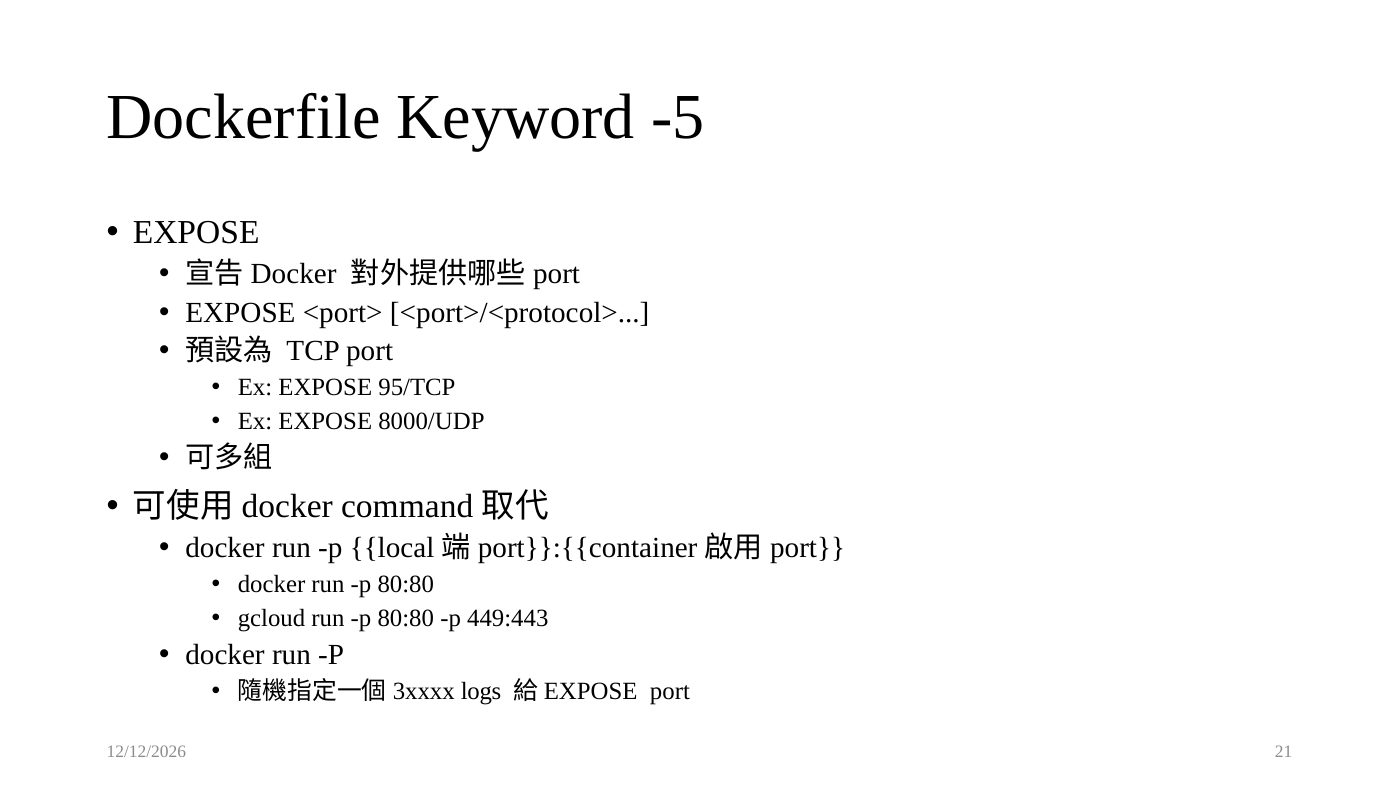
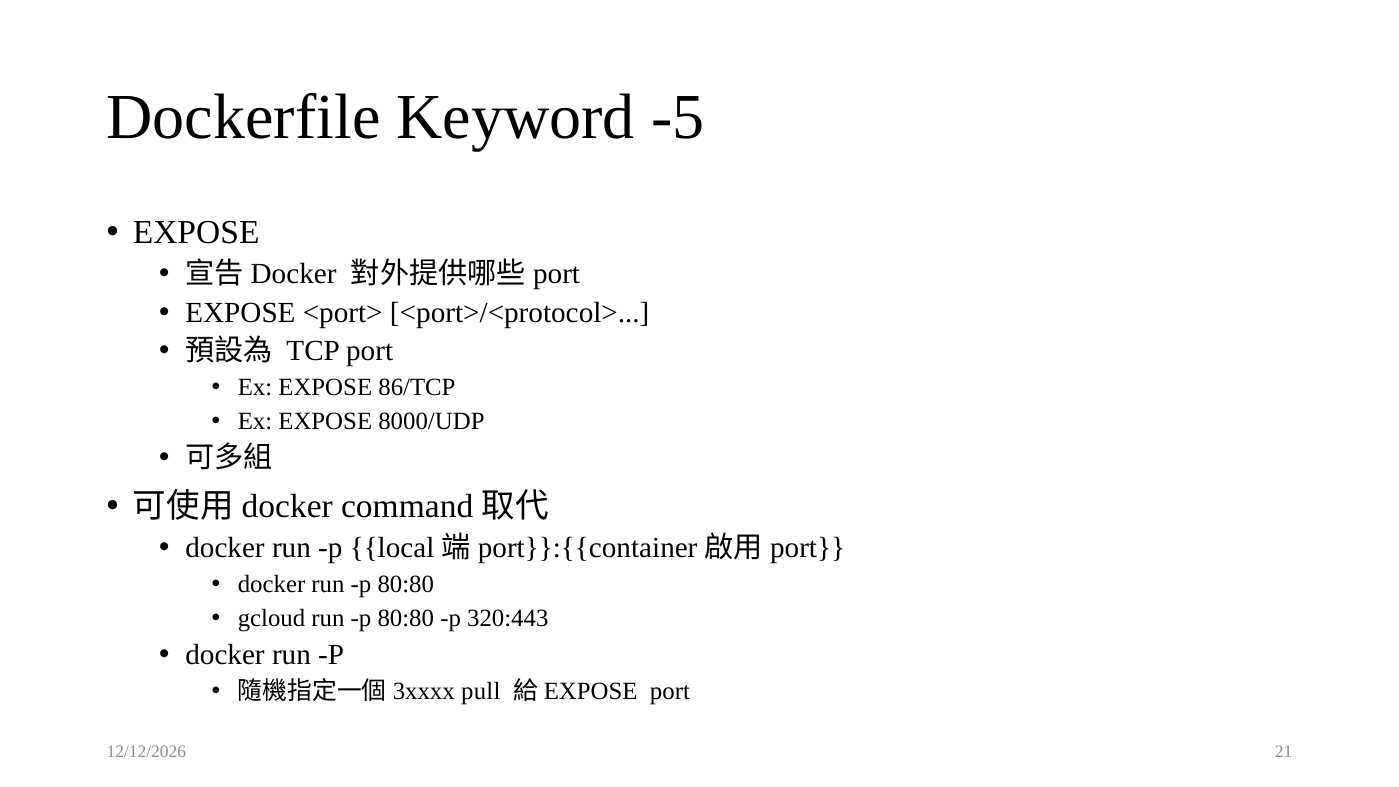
95/TCP: 95/TCP -> 86/TCP
449:443: 449:443 -> 320:443
logs: logs -> pull
